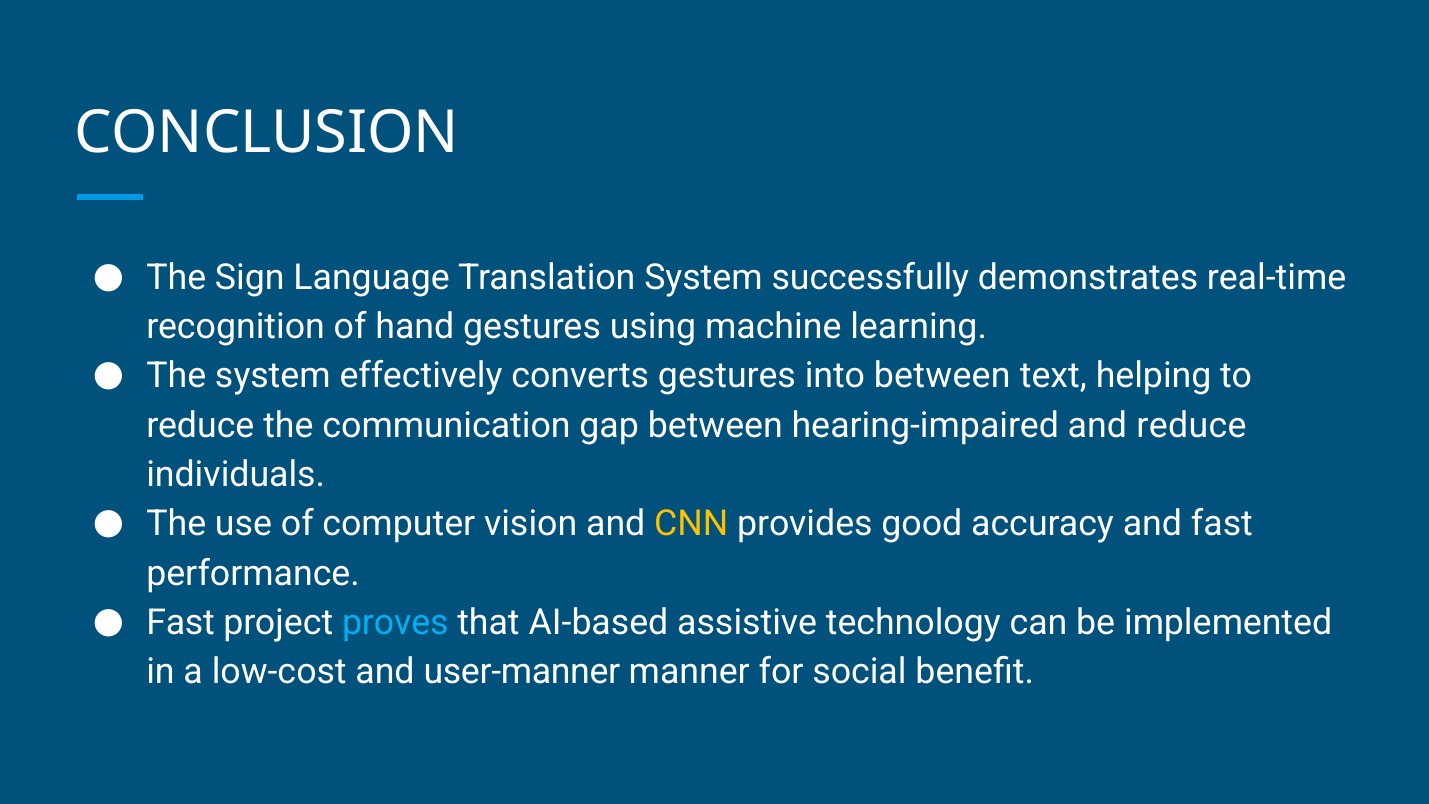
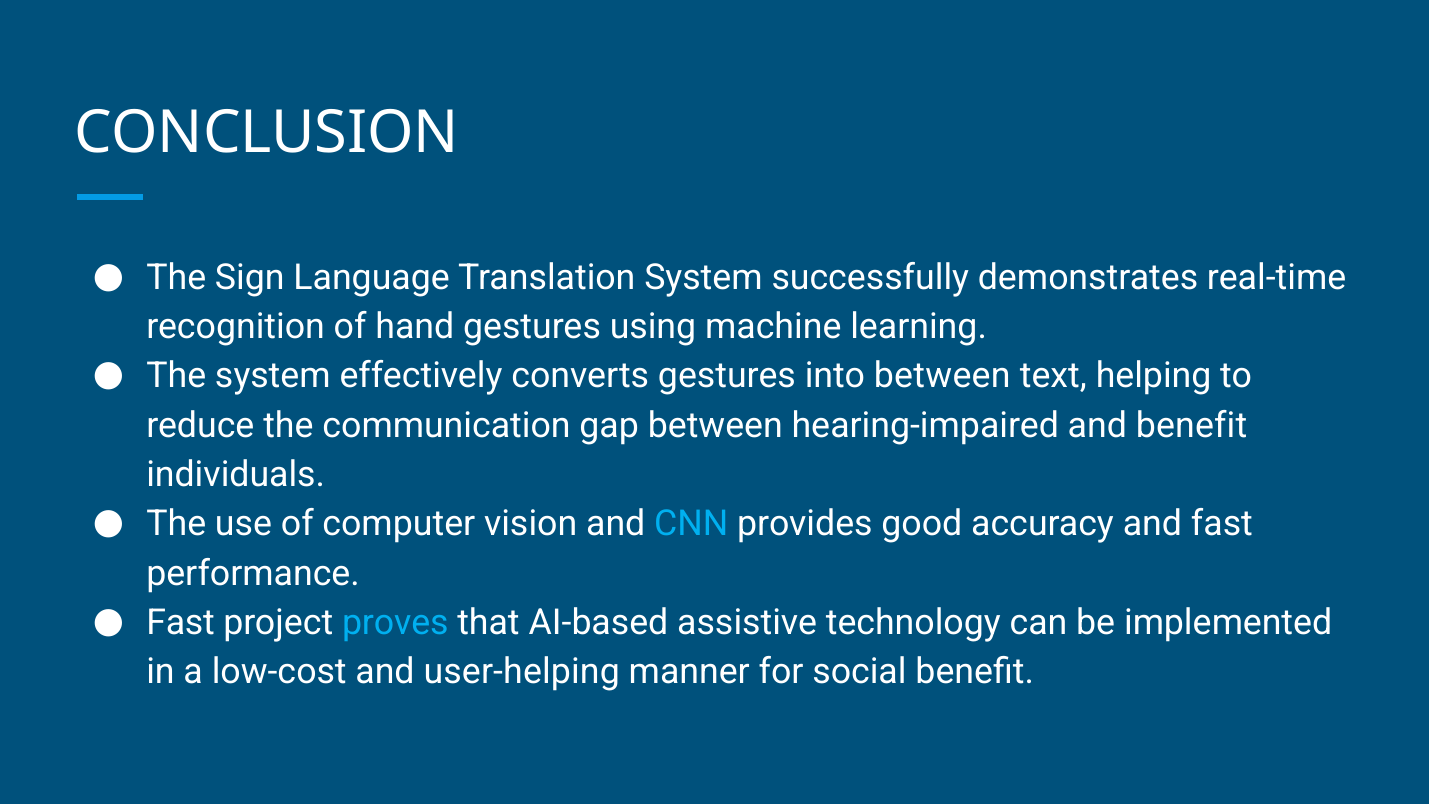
and reduce: reduce -> benefit
CNN colour: yellow -> light blue
user-manner: user-manner -> user-helping
